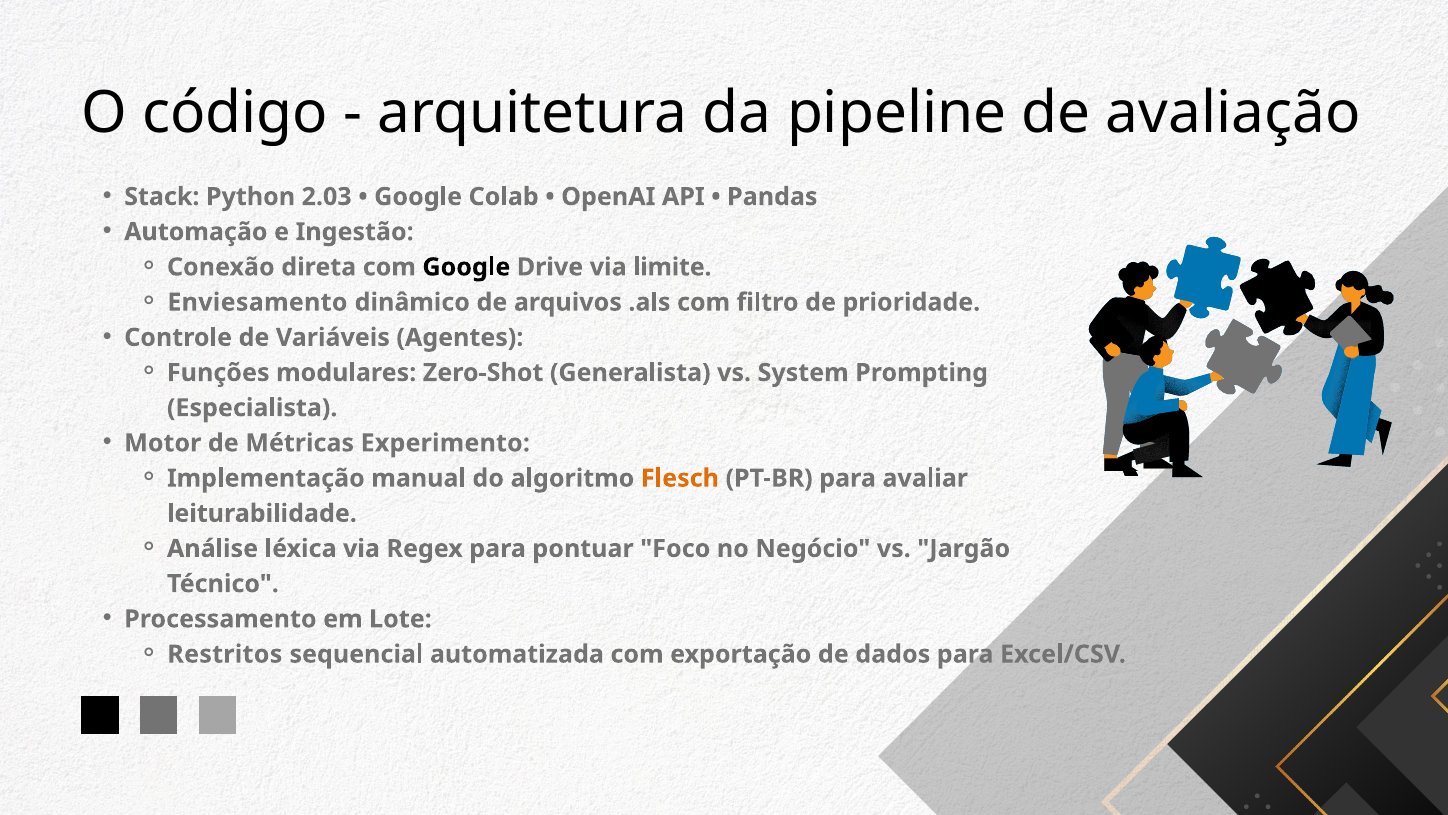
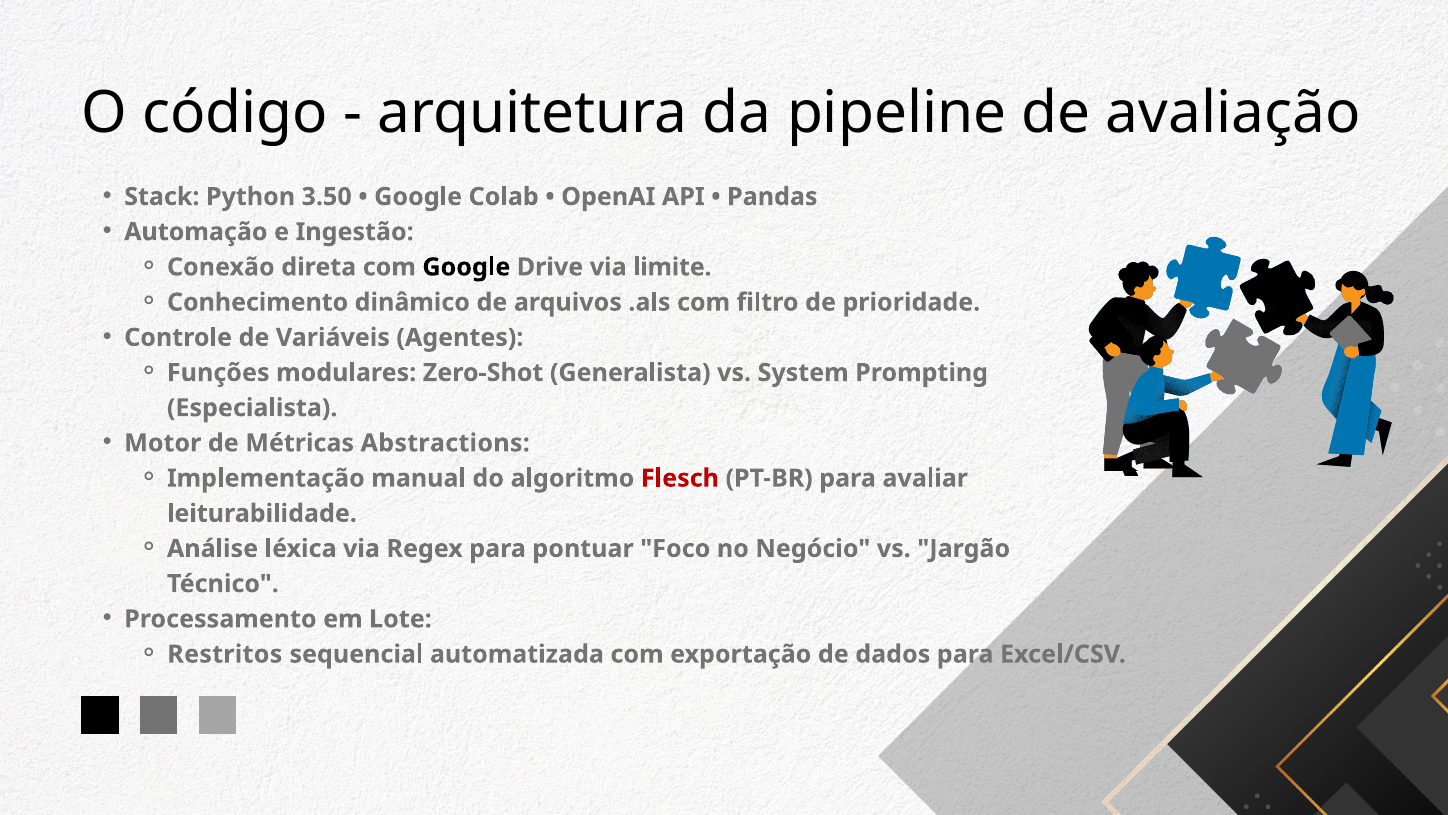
2.03: 2.03 -> 3.50
Enviesamento: Enviesamento -> Conhecimento
Experimento: Experimento -> Abstractions
Flesch colour: orange -> red
